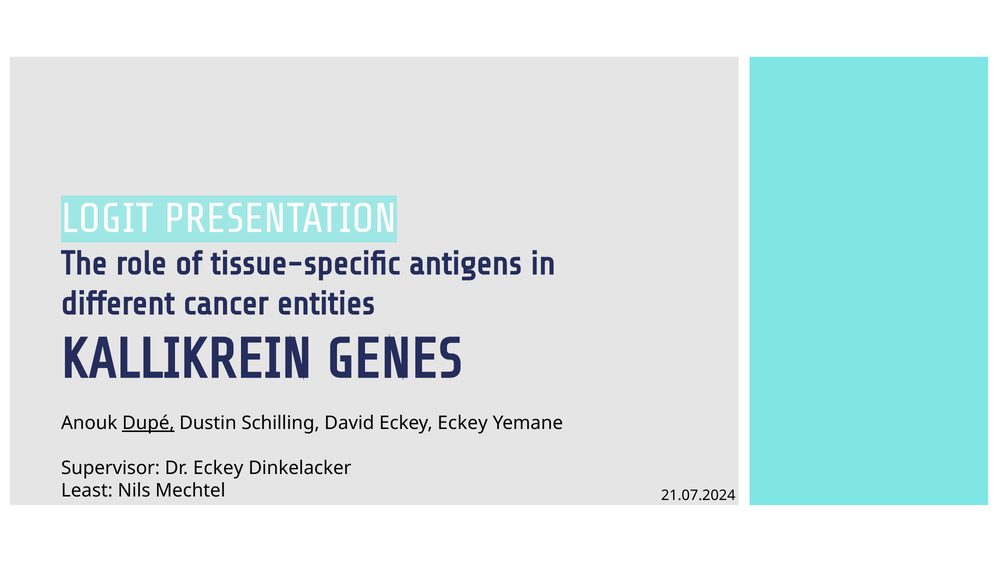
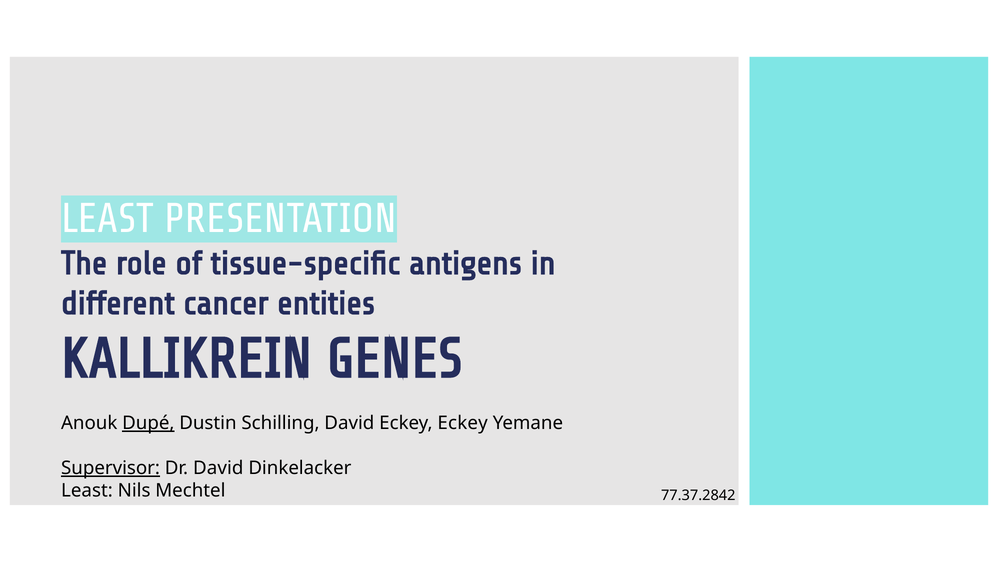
LOGIT at (107, 218): LOGIT -> LEAST
Supervisor underline: none -> present
Dr Eckey: Eckey -> David
21.07.2024: 21.07.2024 -> 77.37.2842
